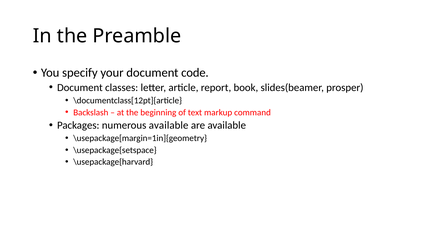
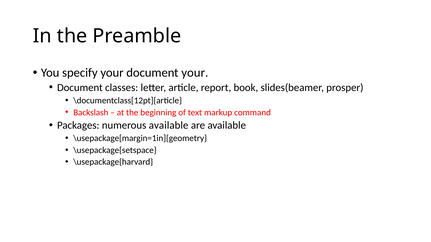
document code: code -> your
